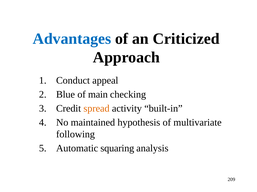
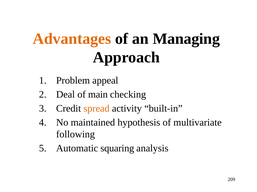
Advantages colour: blue -> orange
Criticized: Criticized -> Managing
Conduct: Conduct -> Problem
Blue: Blue -> Deal
